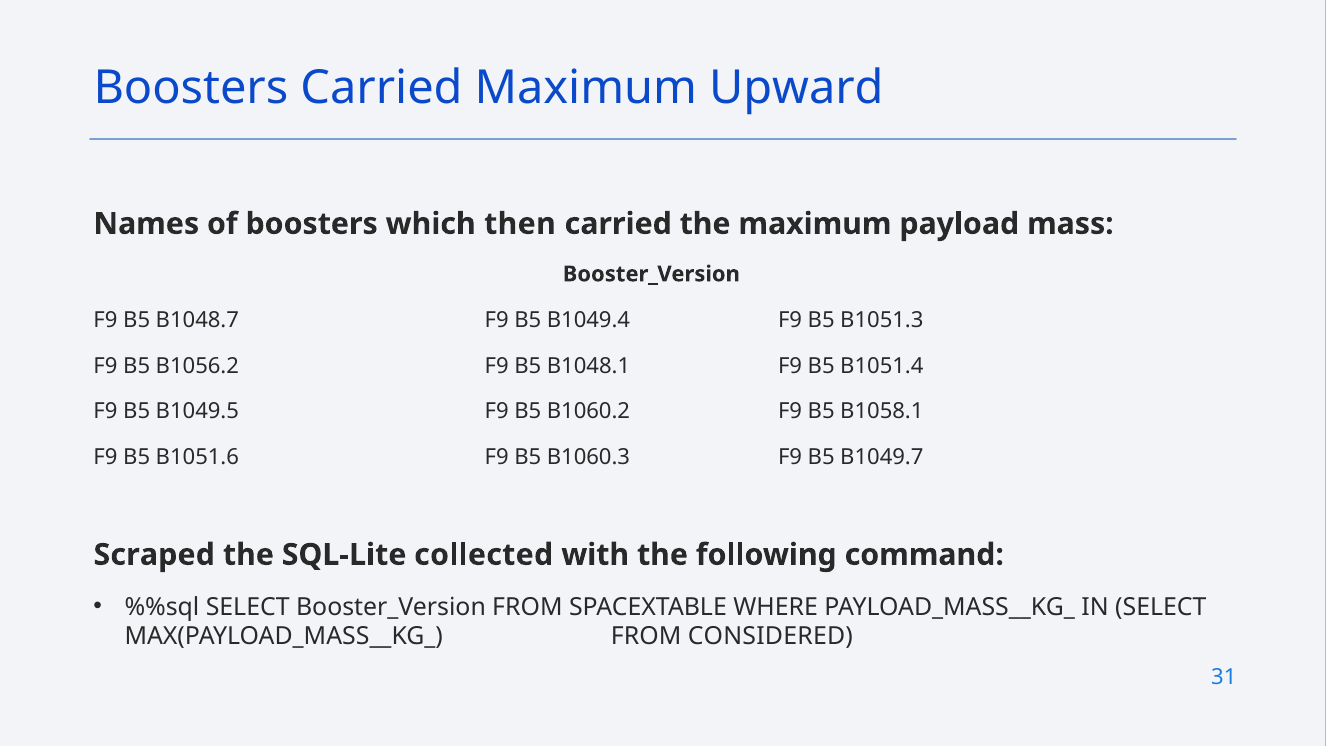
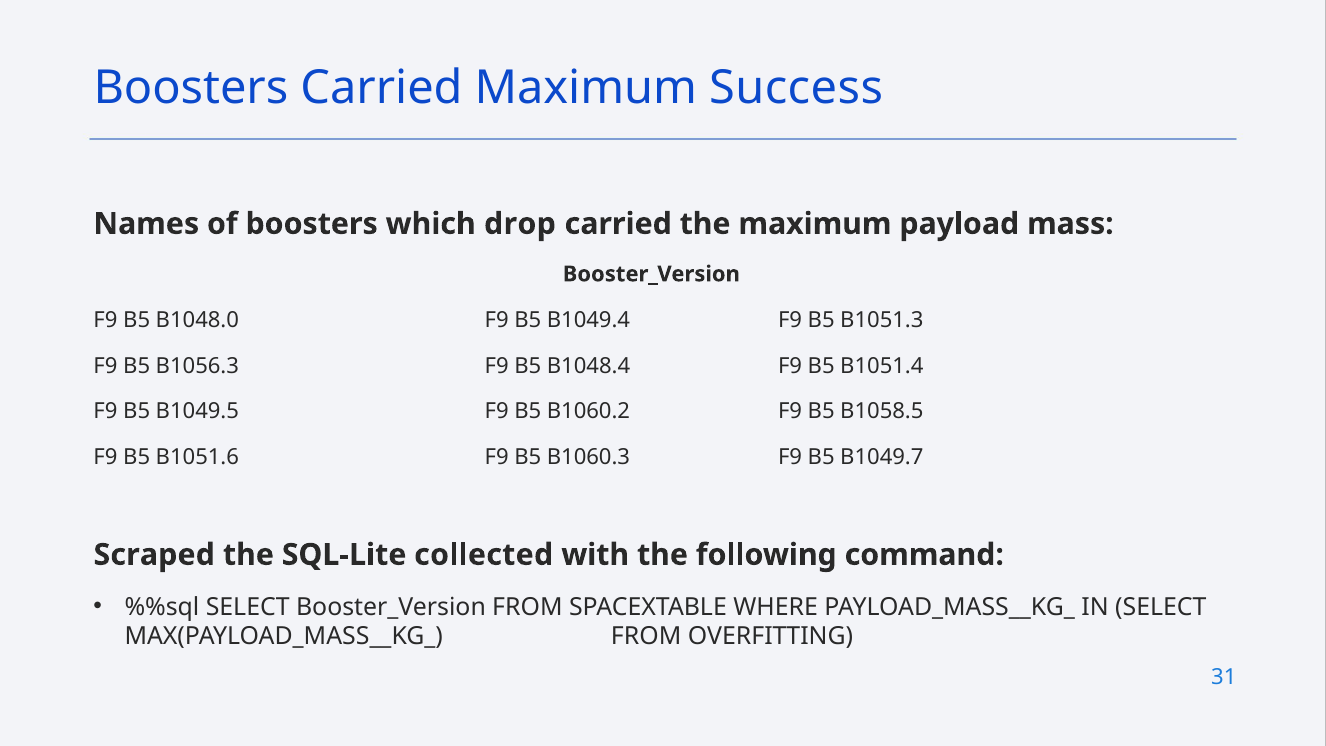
Upward: Upward -> Success
then: then -> drop
B1048.7: B1048.7 -> B1048.0
B1056.2: B1056.2 -> B1056.3
B1048.1: B1048.1 -> B1048.4
B1058.1: B1058.1 -> B1058.5
CONSIDERED: CONSIDERED -> OVERFITTING
